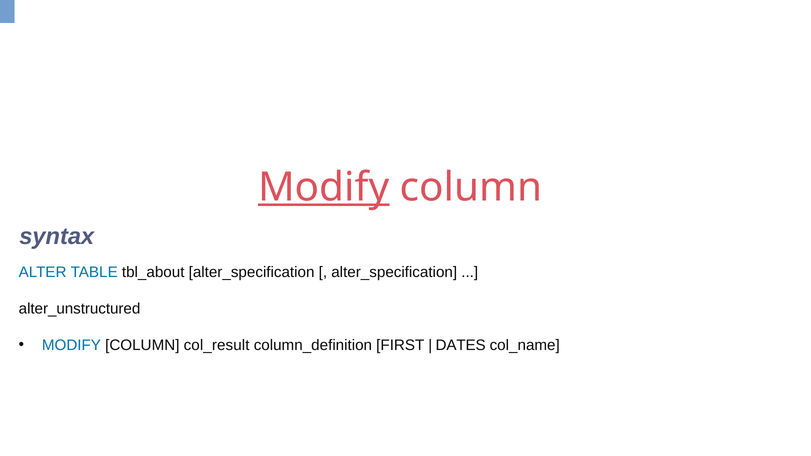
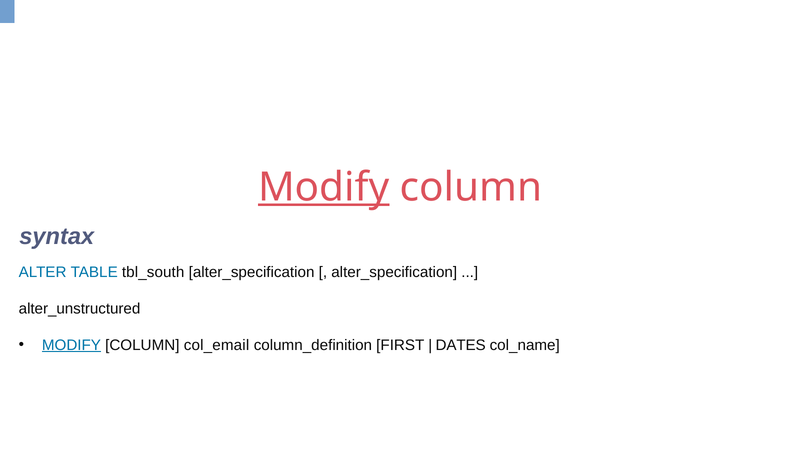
tbl_about: tbl_about -> tbl_south
MODIFY at (71, 345) underline: none -> present
col_result: col_result -> col_email
